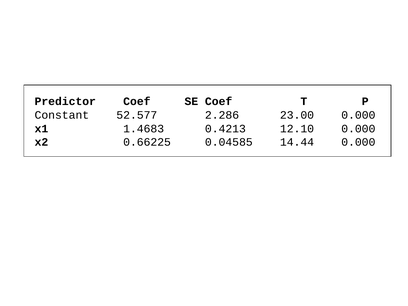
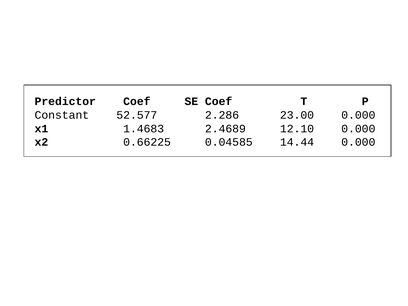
0.4213: 0.4213 -> 2.4689
